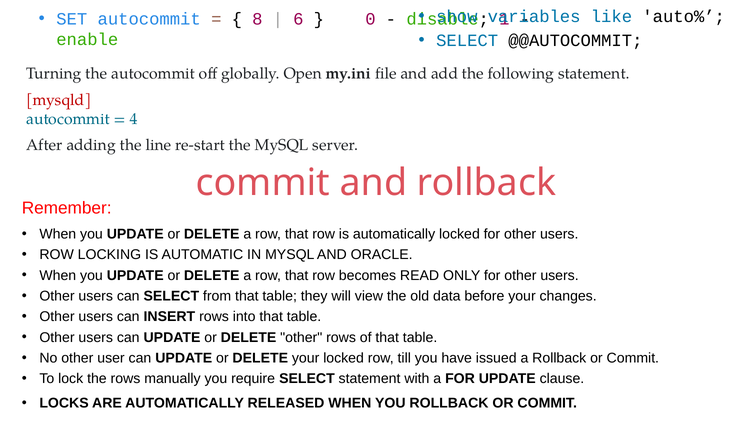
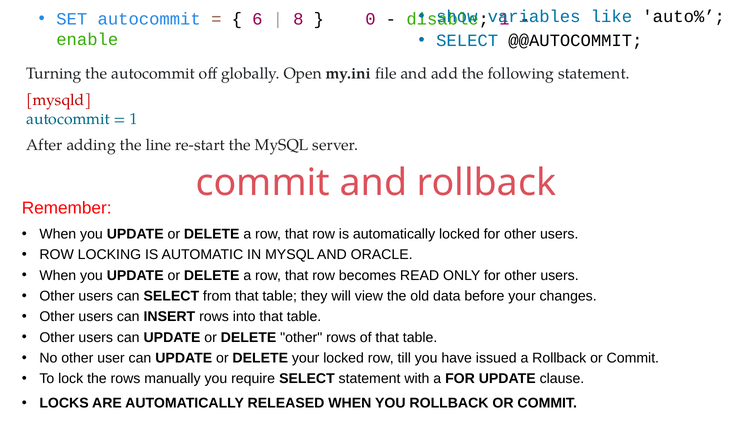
8: 8 -> 6
6: 6 -> 8
4 at (134, 119): 4 -> 1
